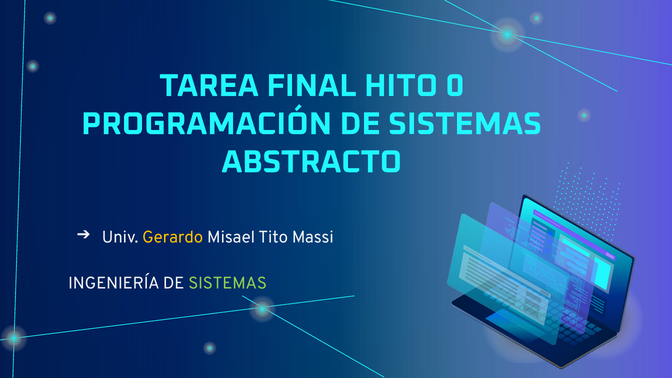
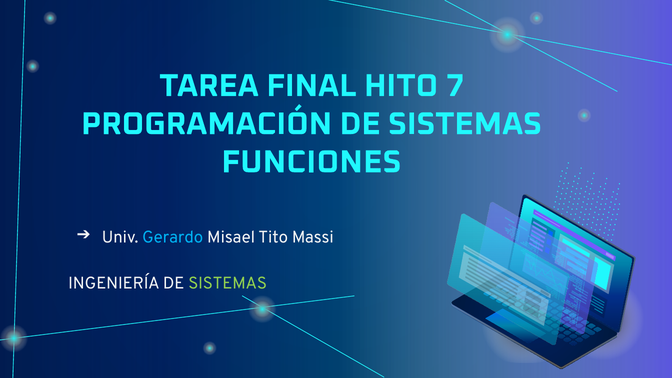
0: 0 -> 7
ABSTRACTO: ABSTRACTO -> FUNCIONES
Gerardo colour: yellow -> light blue
